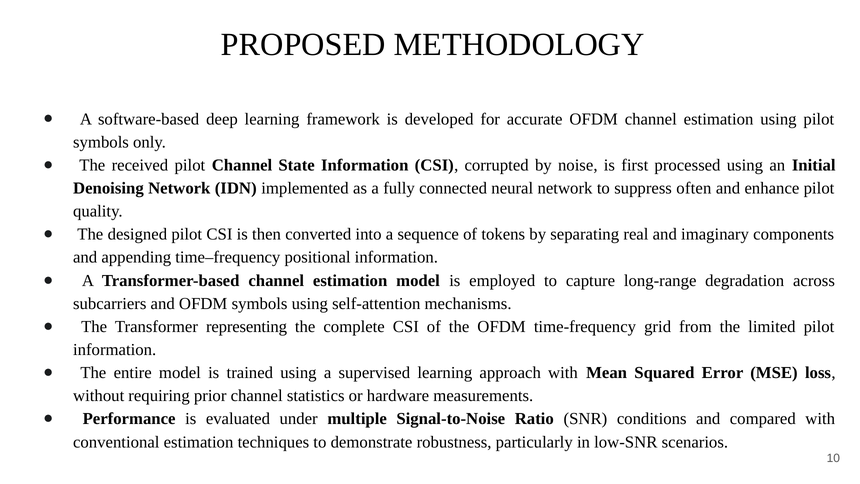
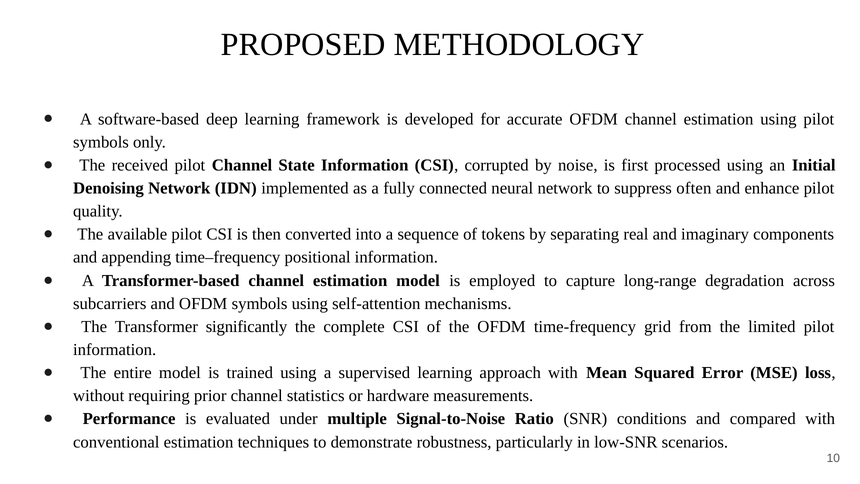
designed: designed -> available
representing: representing -> significantly
